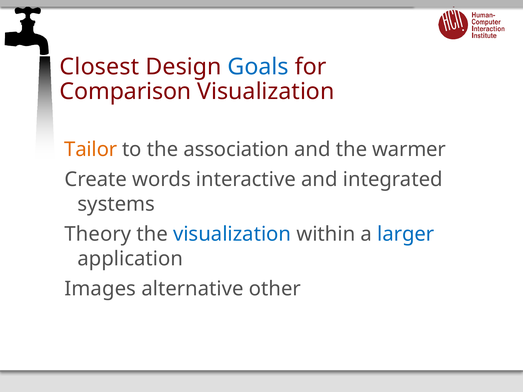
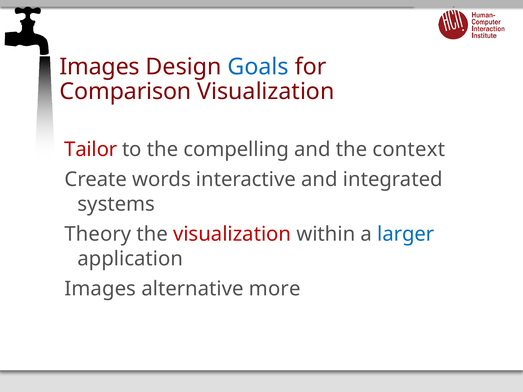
Closest at (100, 67): Closest -> Images
Tailor colour: orange -> red
association: association -> compelling
warmer: warmer -> context
visualization at (232, 234) colour: blue -> red
other: other -> more
